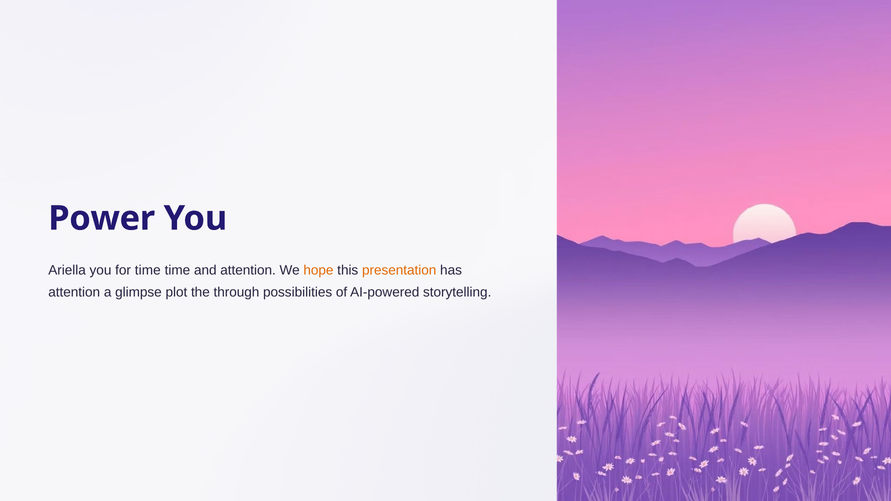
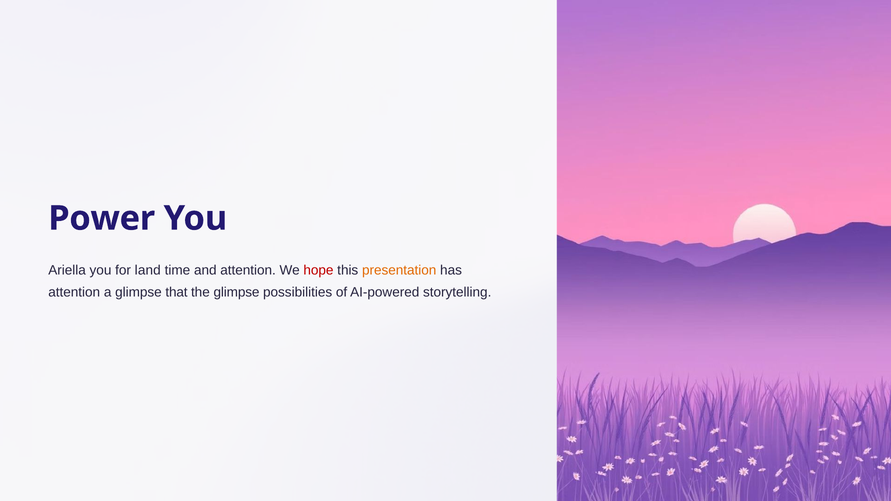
for time: time -> land
hope colour: orange -> red
plot: plot -> that
the through: through -> glimpse
